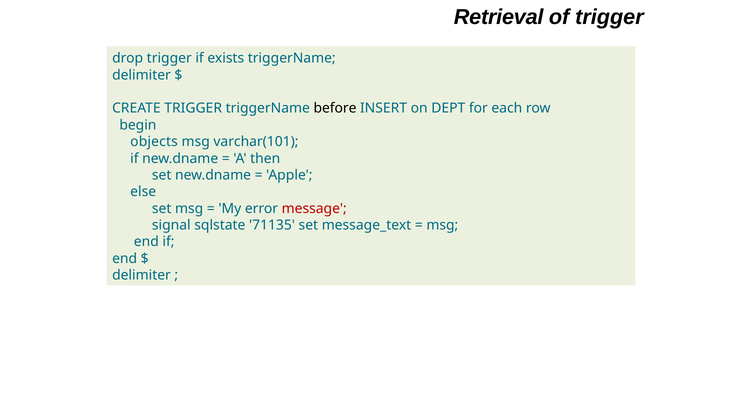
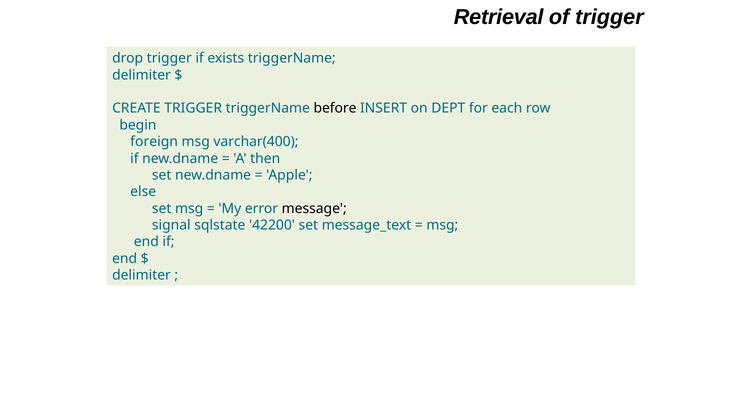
objects: objects -> foreign
varchar(101: varchar(101 -> varchar(400
message colour: red -> black
71135: 71135 -> 42200
